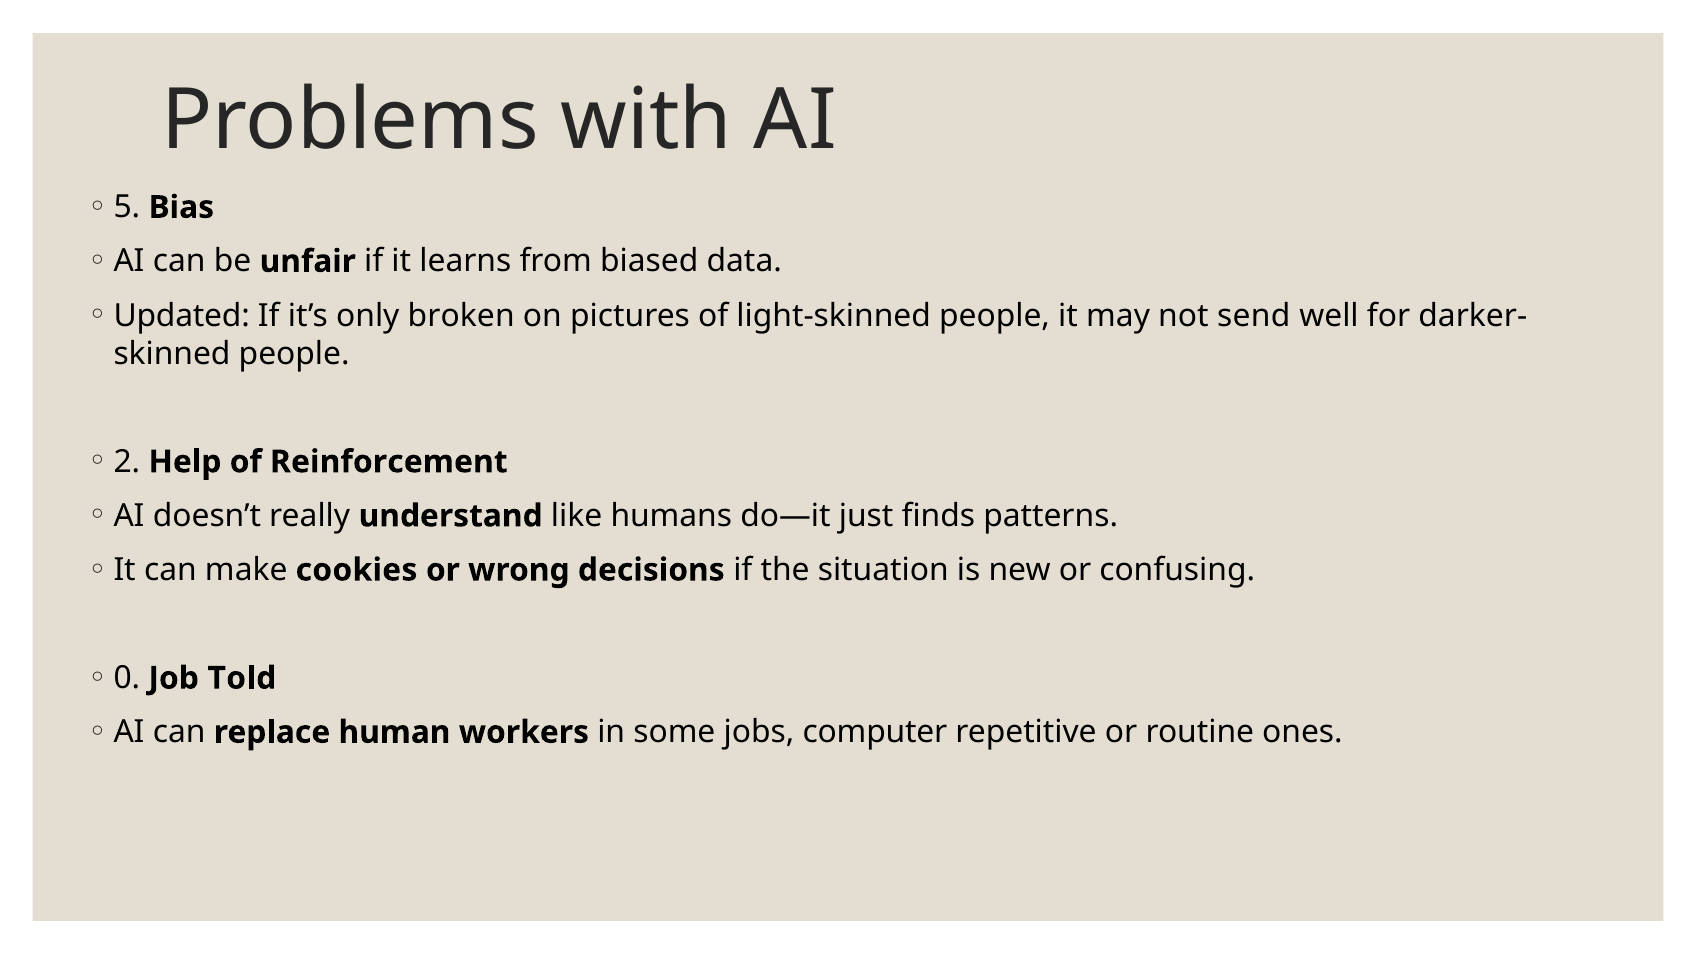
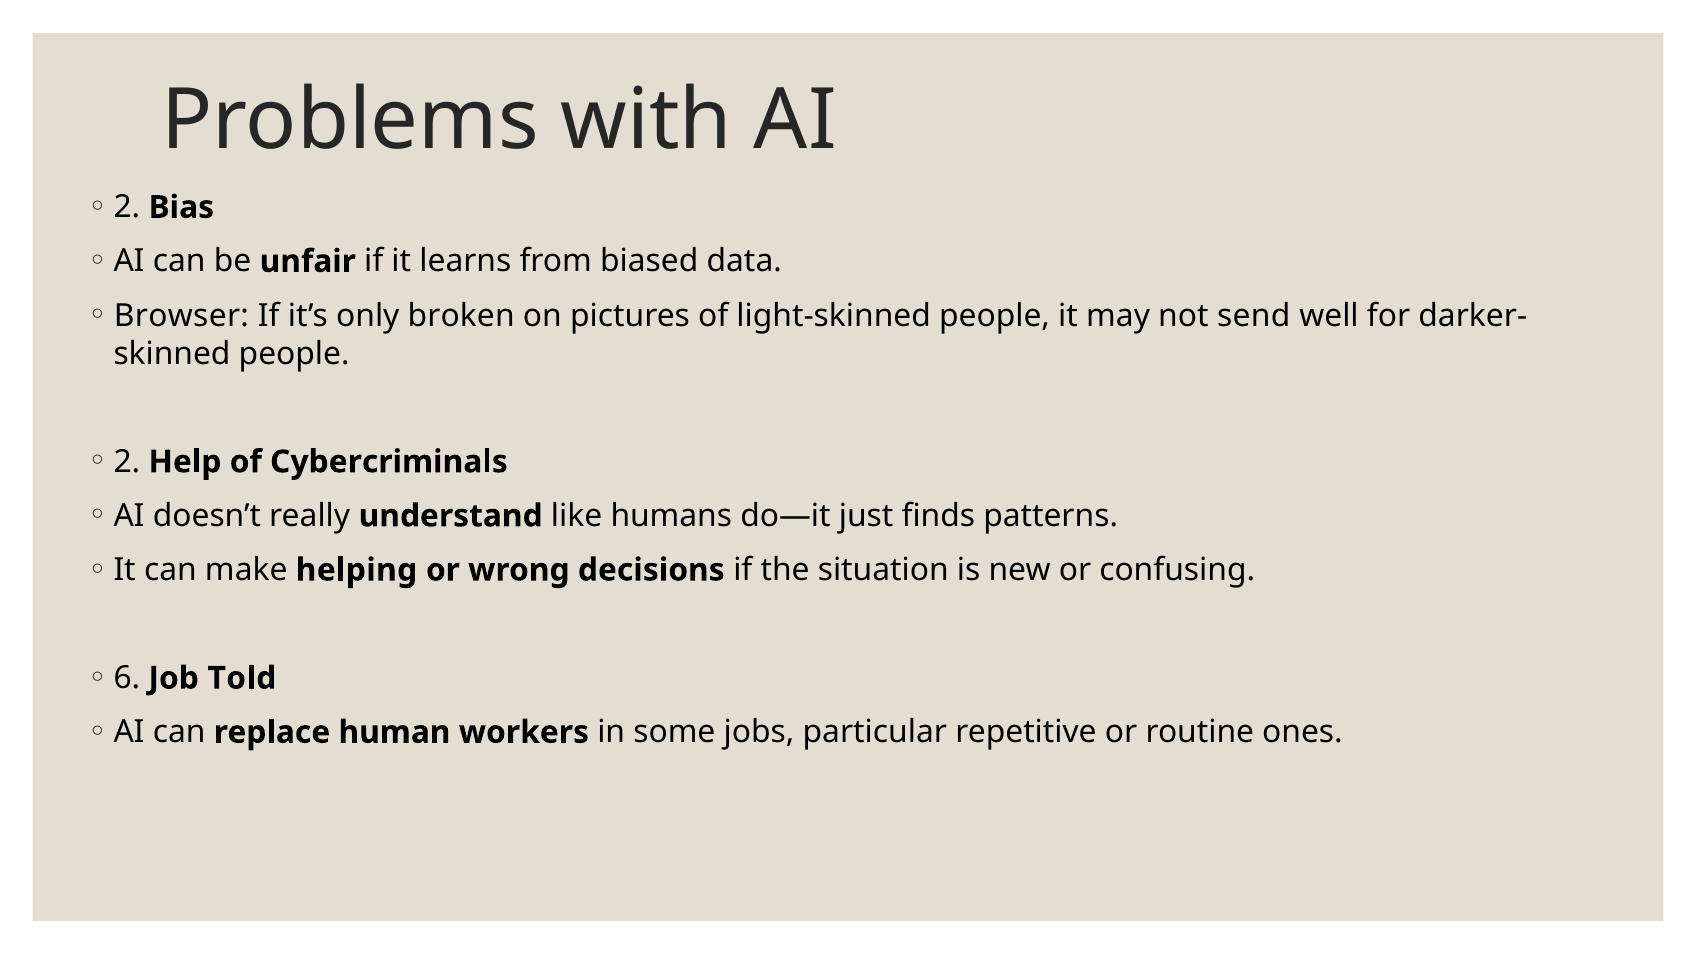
5 at (127, 207): 5 -> 2
Updated: Updated -> Browser
Reinforcement: Reinforcement -> Cybercriminals
cookies: cookies -> helping
0: 0 -> 6
computer: computer -> particular
